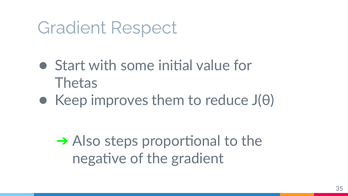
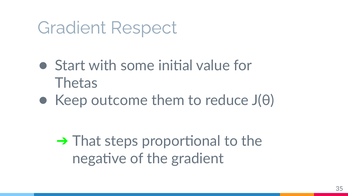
improves: improves -> outcome
Also: Also -> That
